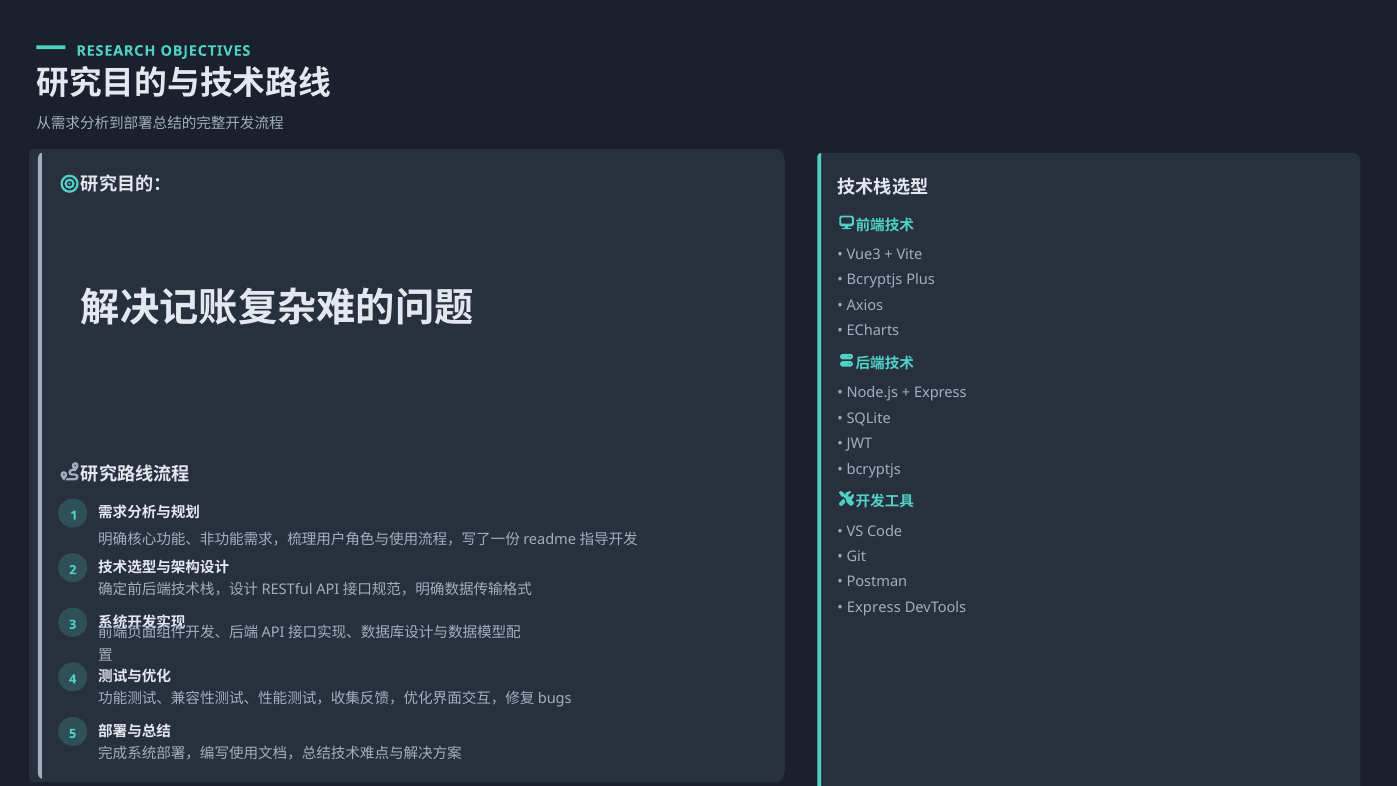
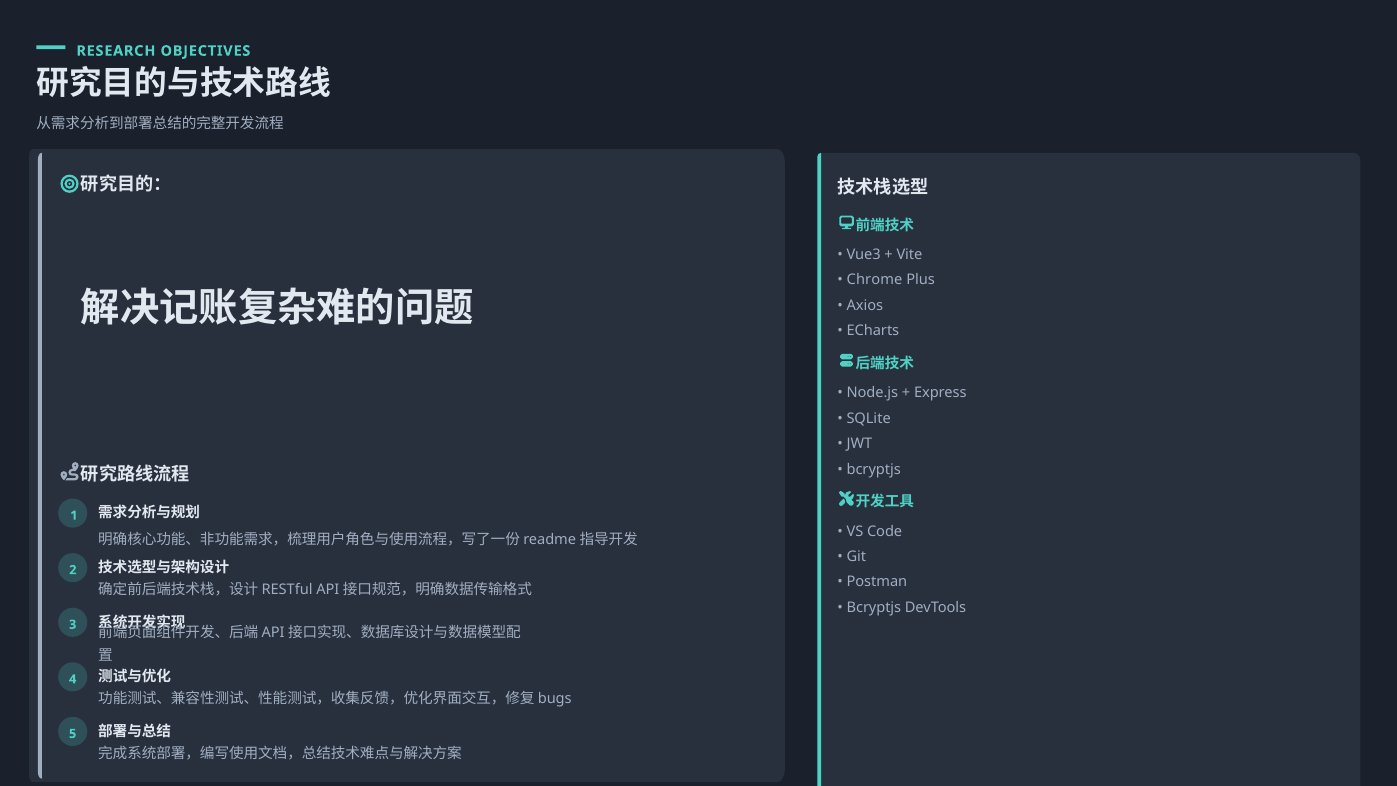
Bcryptjs at (875, 280): Bcryptjs -> Chrome
Express at (874, 608): Express -> Bcryptjs
